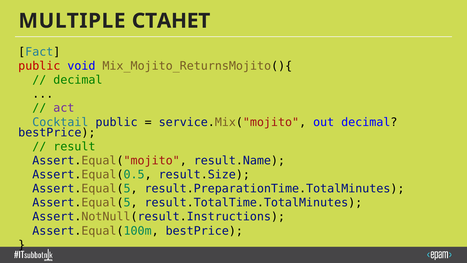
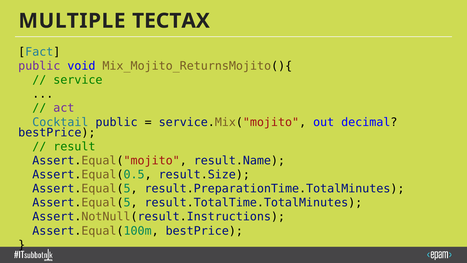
СТАНЕТ: СТАНЕТ -> ТЕСТАХ
public at (39, 66) colour: red -> purple
decimal at (78, 80): decimal -> service
